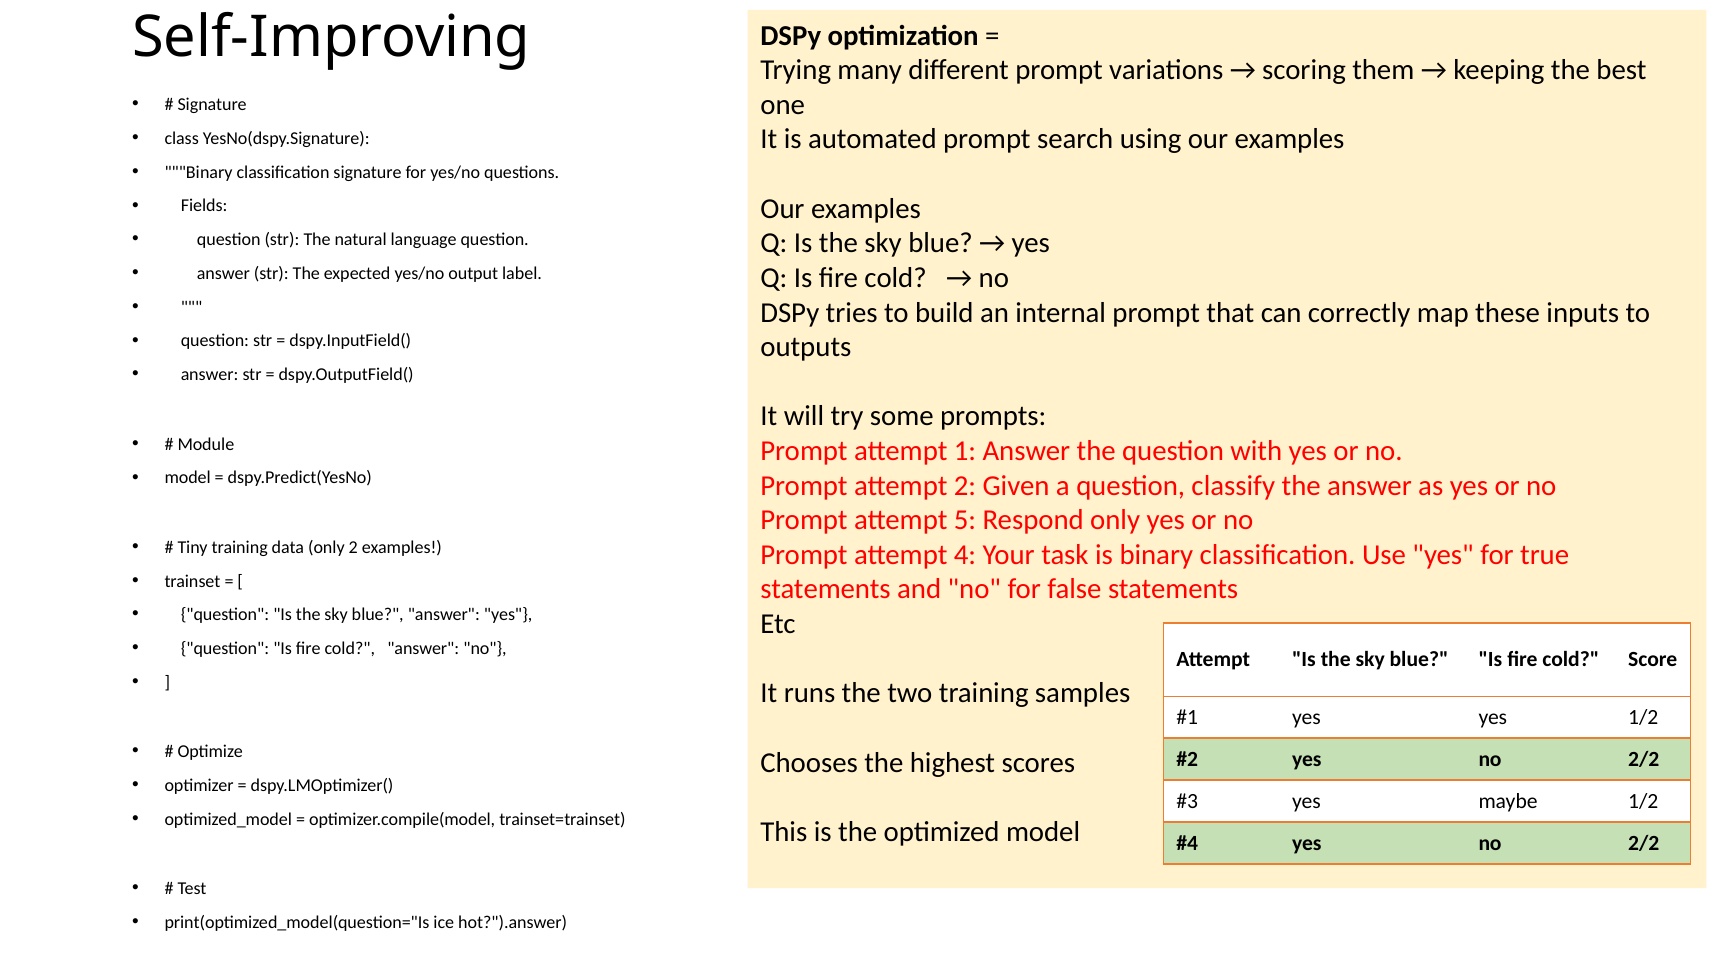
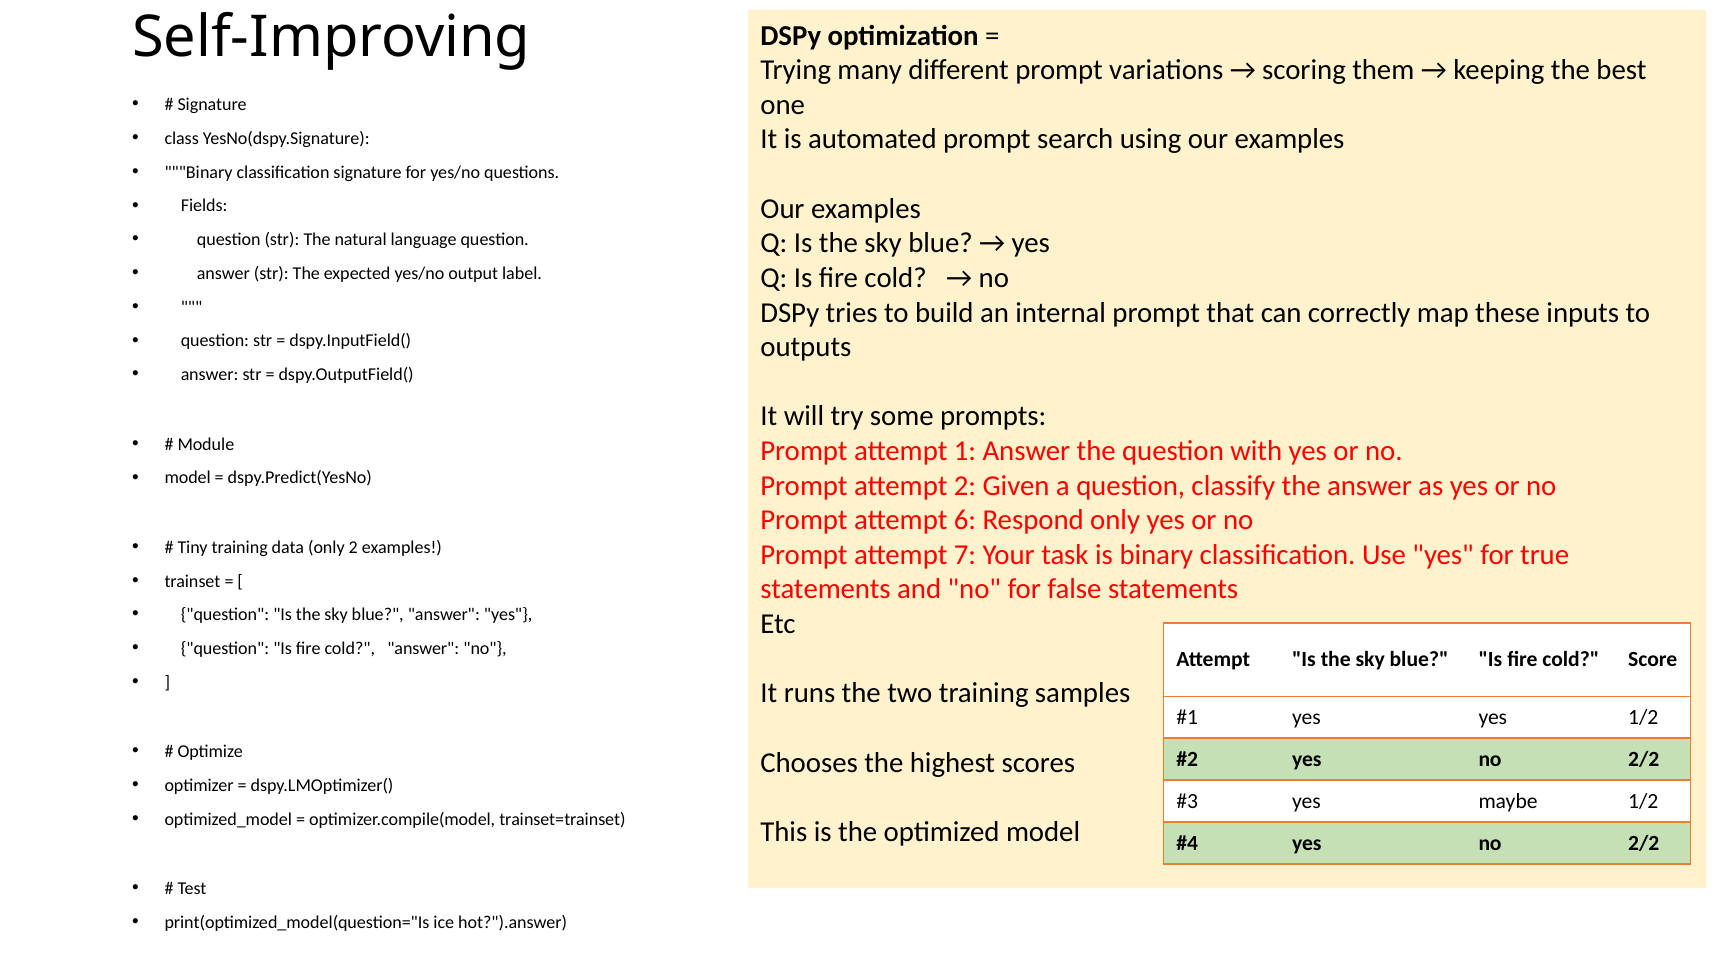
5: 5 -> 6
4: 4 -> 7
